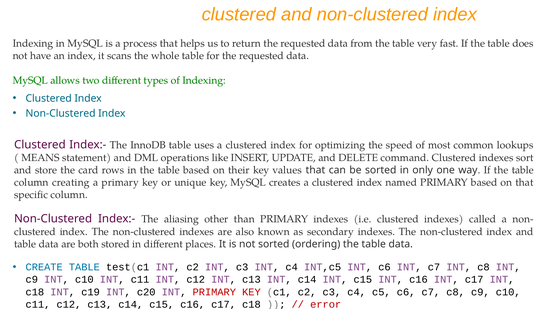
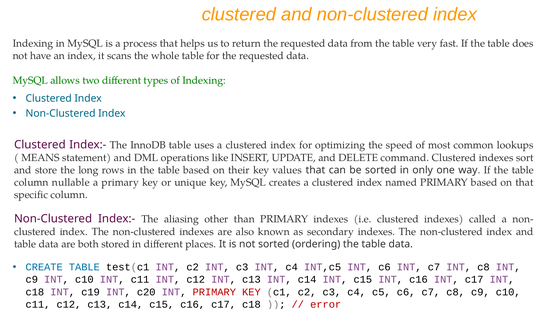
card: card -> long
creating: creating -> nullable
